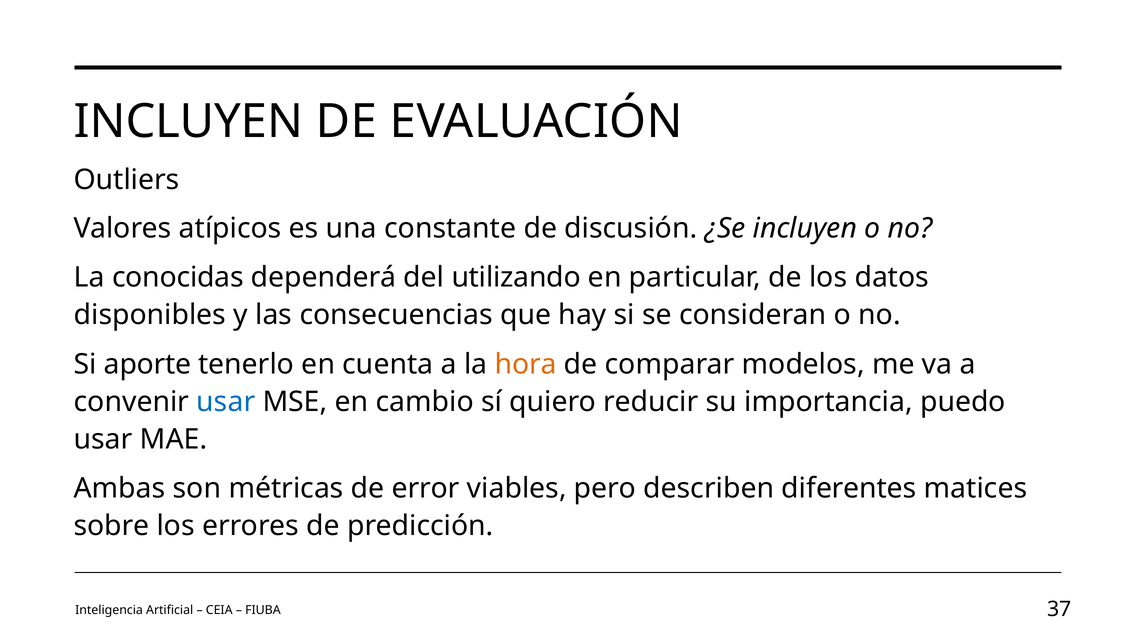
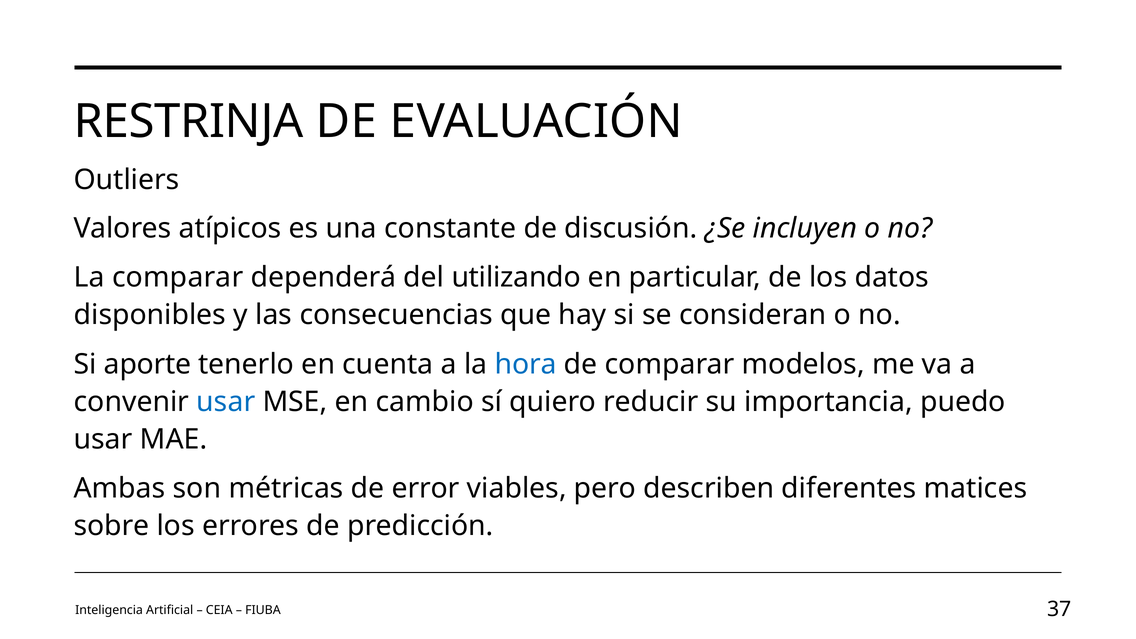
INCLUYEN at (188, 122): INCLUYEN -> RESTRINJA
La conocidas: conocidas -> comparar
hora colour: orange -> blue
